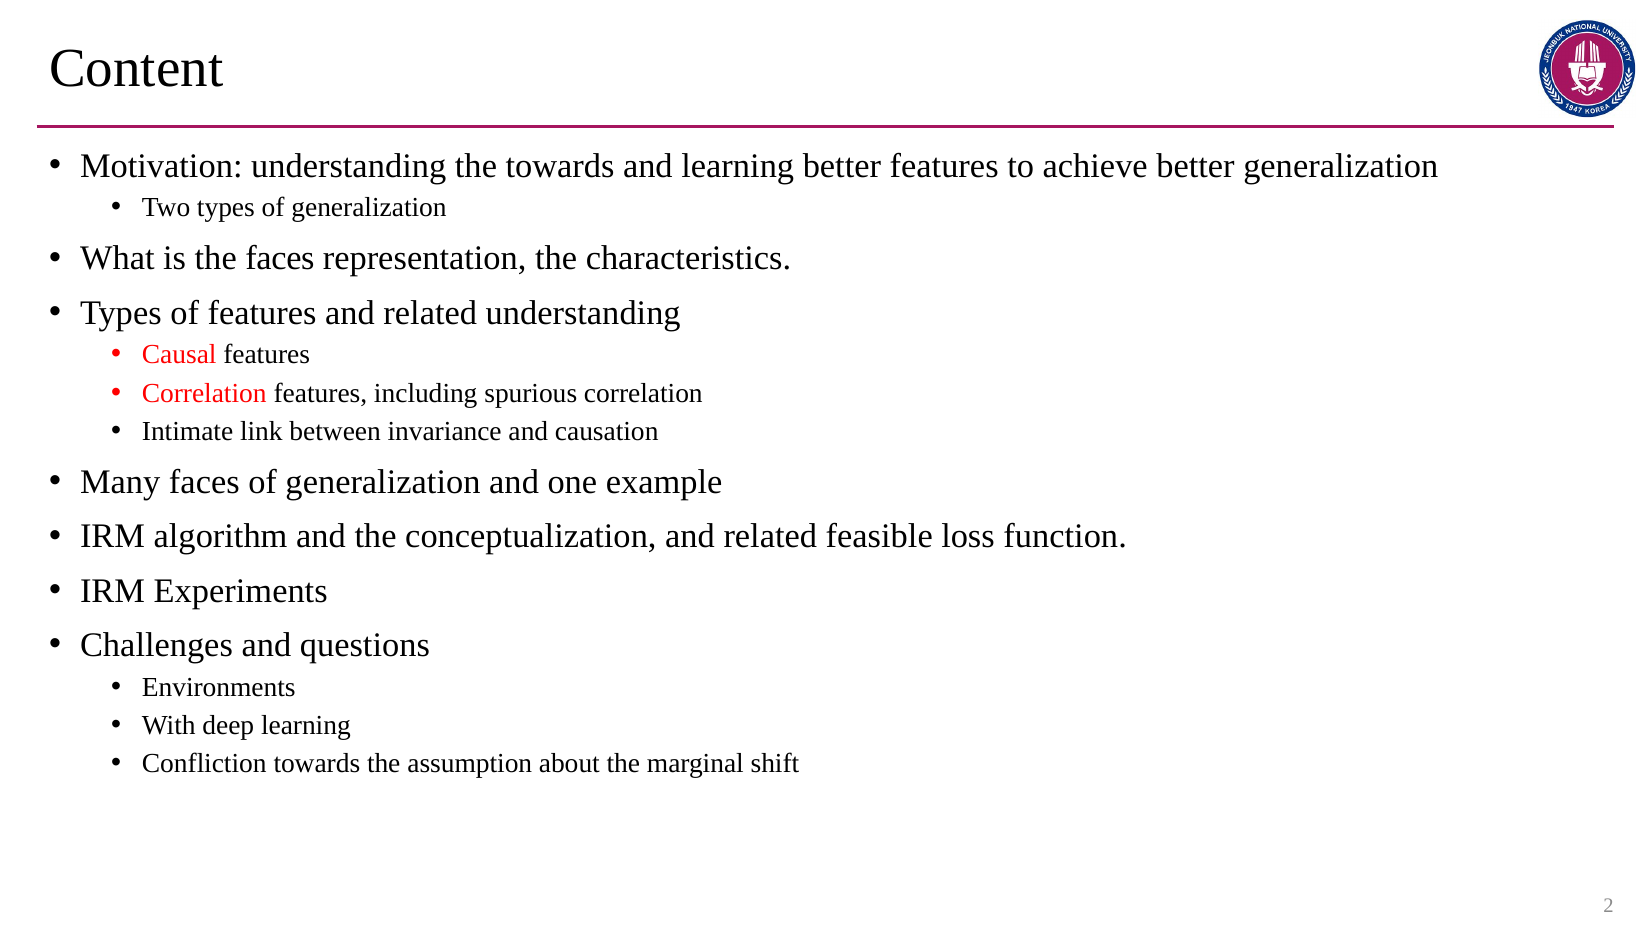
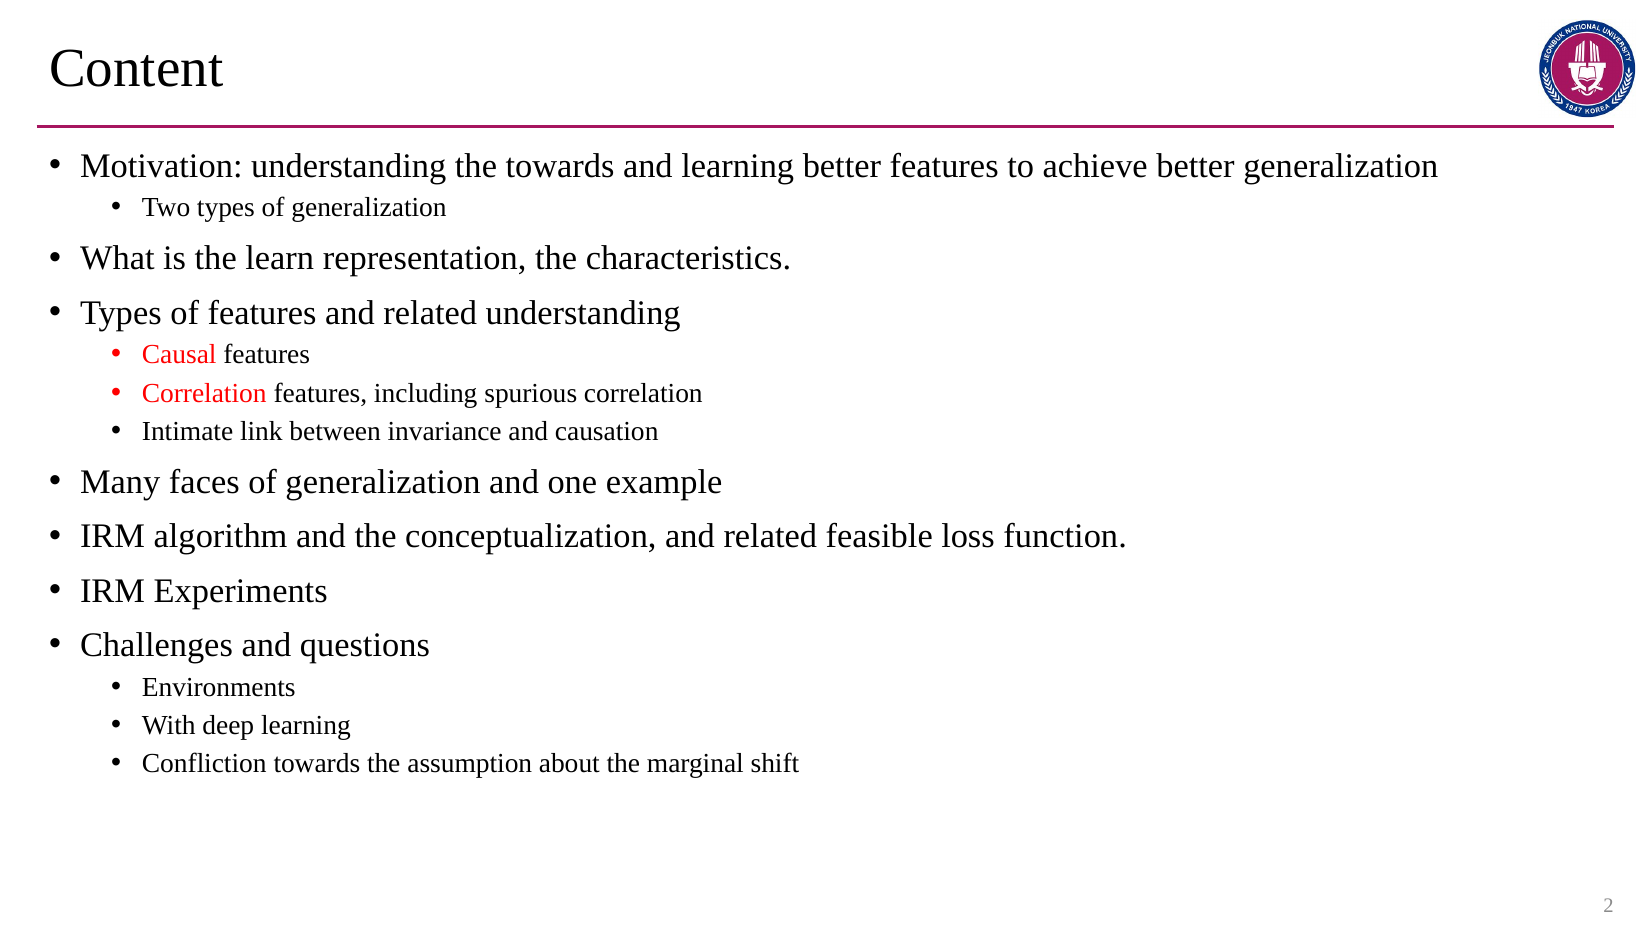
the faces: faces -> learn
